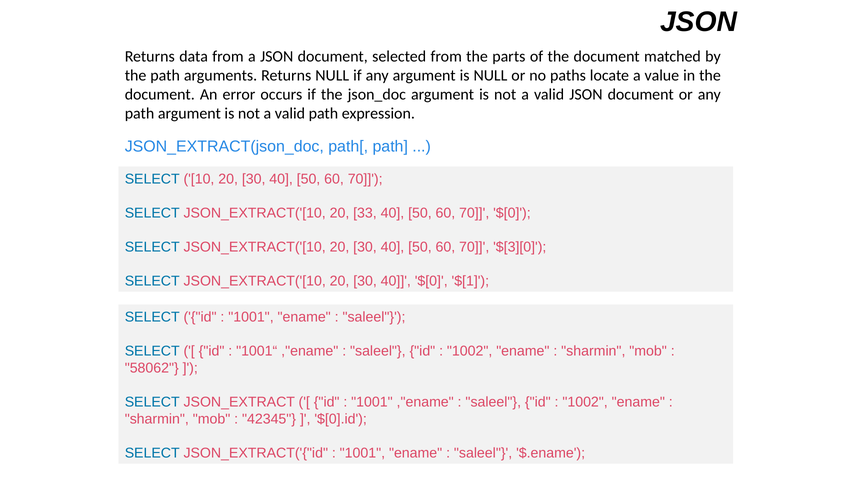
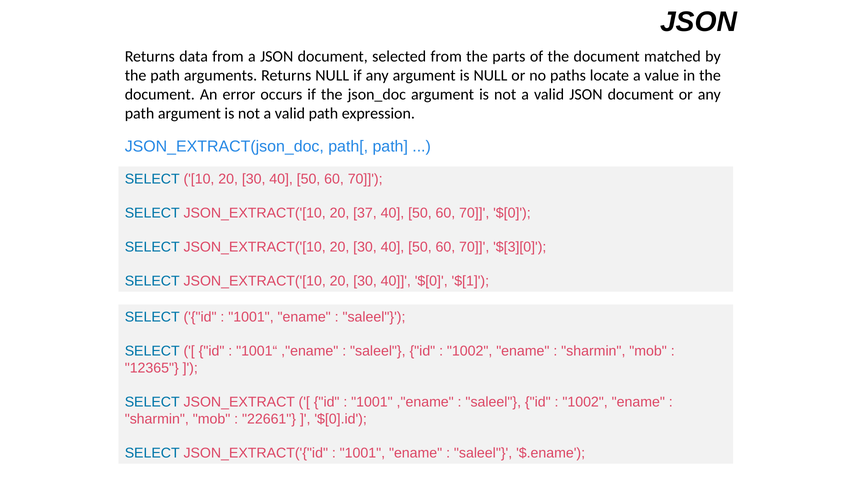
33: 33 -> 37
58062: 58062 -> 12365
42345: 42345 -> 22661
